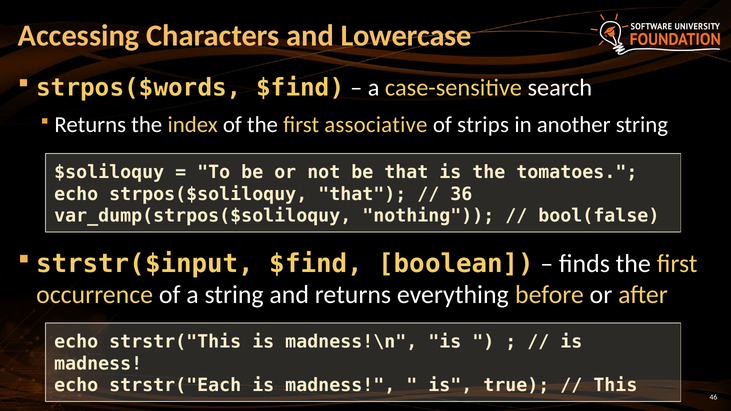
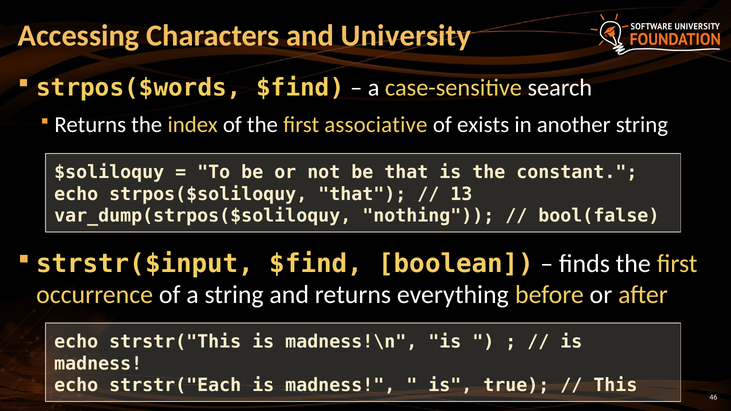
Lowercase: Lowercase -> University
strips: strips -> exists
tomatoes: tomatoes -> constant
36: 36 -> 13
